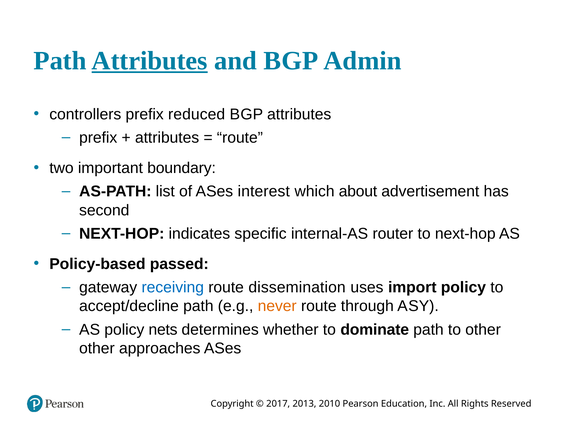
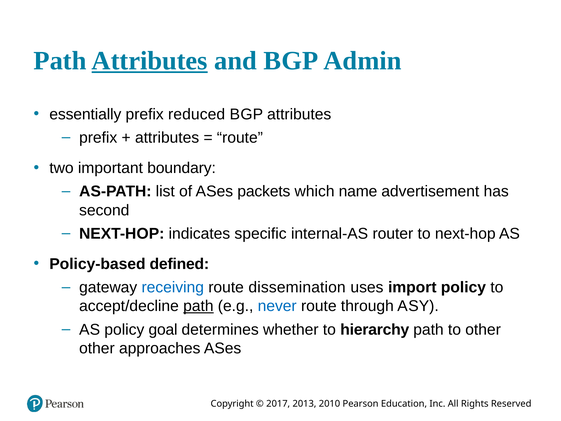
controllers: controllers -> essentially
interest: interest -> packets
about: about -> name
passed: passed -> defined
path at (198, 306) underline: none -> present
never colour: orange -> blue
nets: nets -> goal
dominate: dominate -> hierarchy
